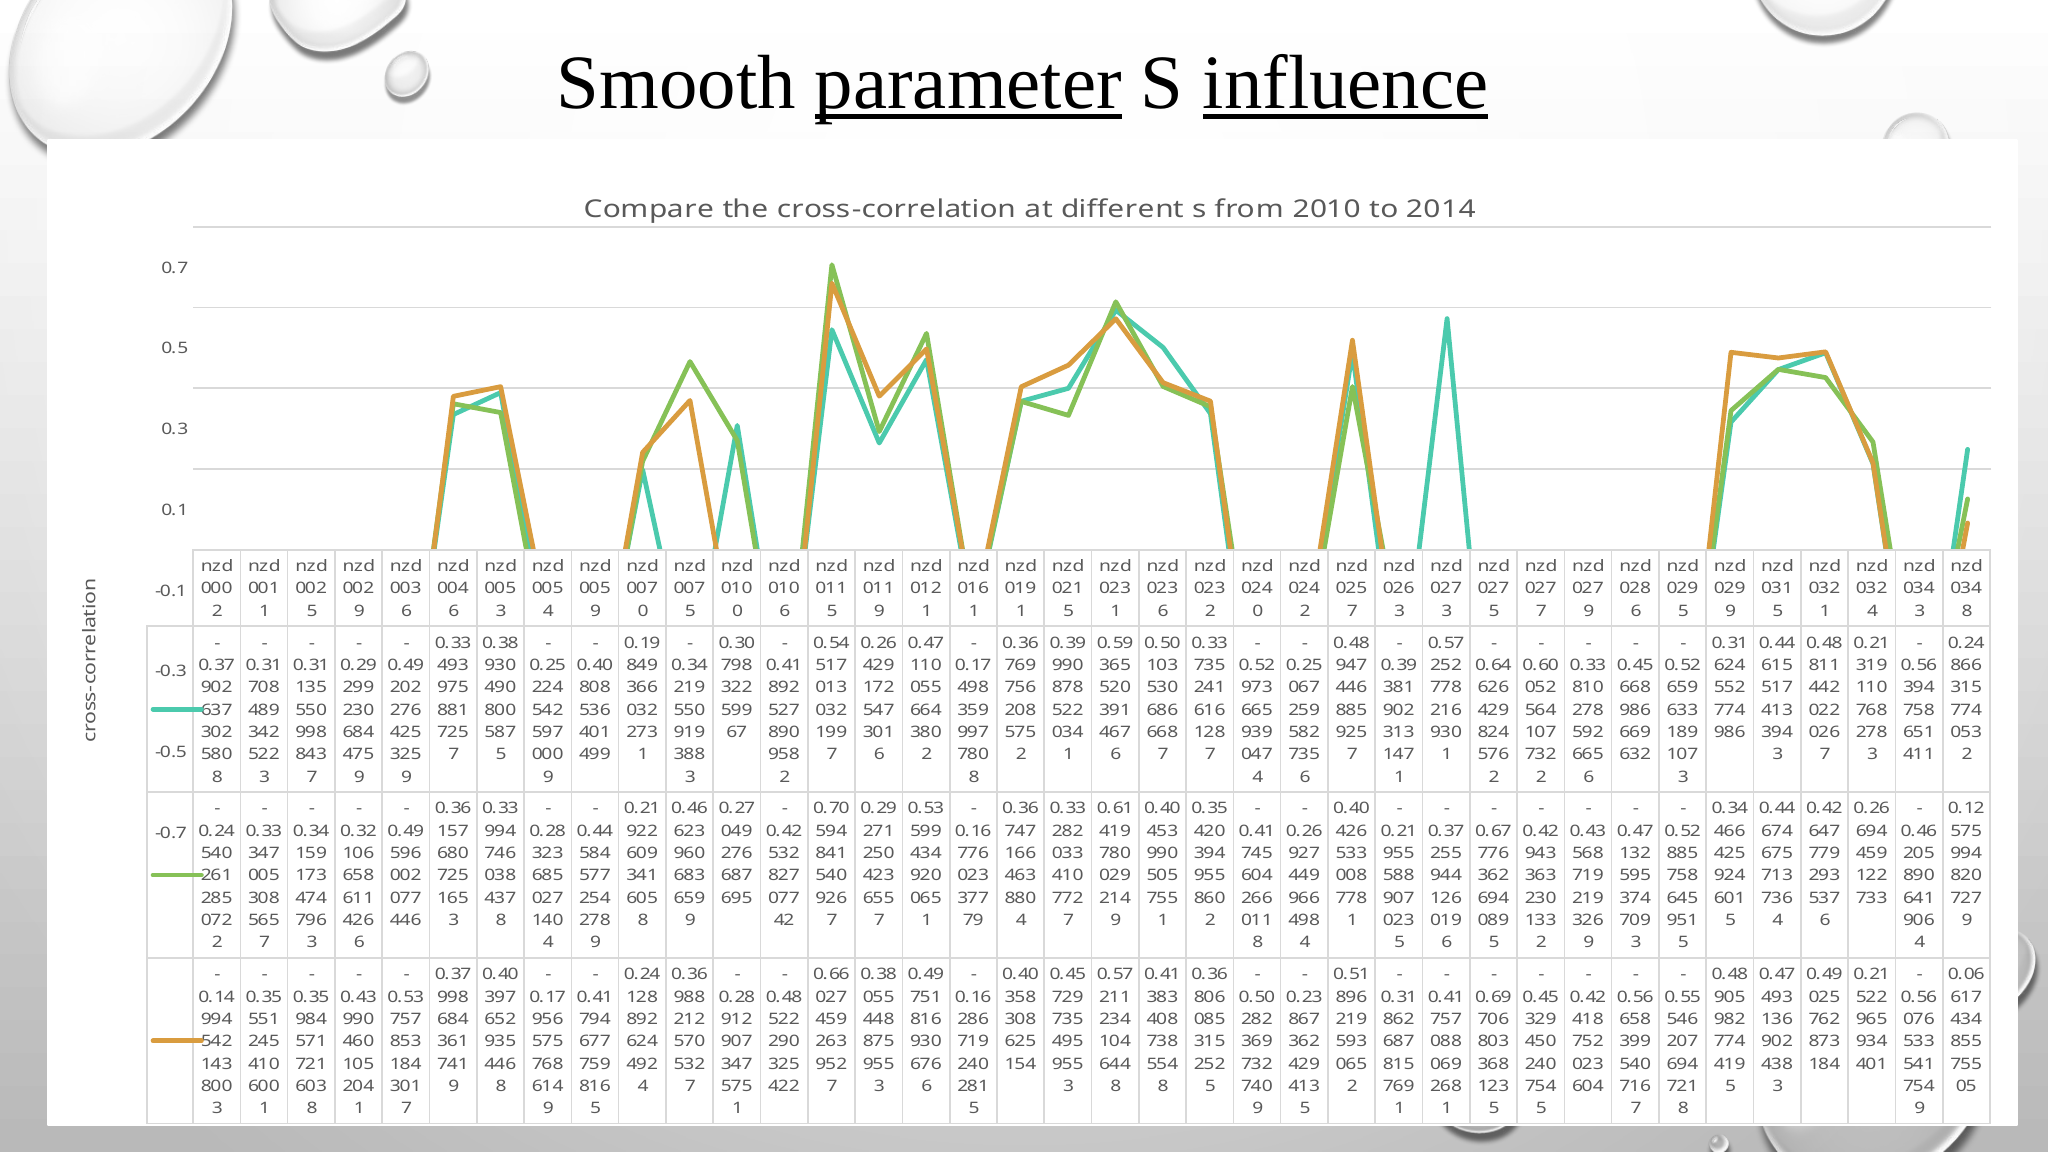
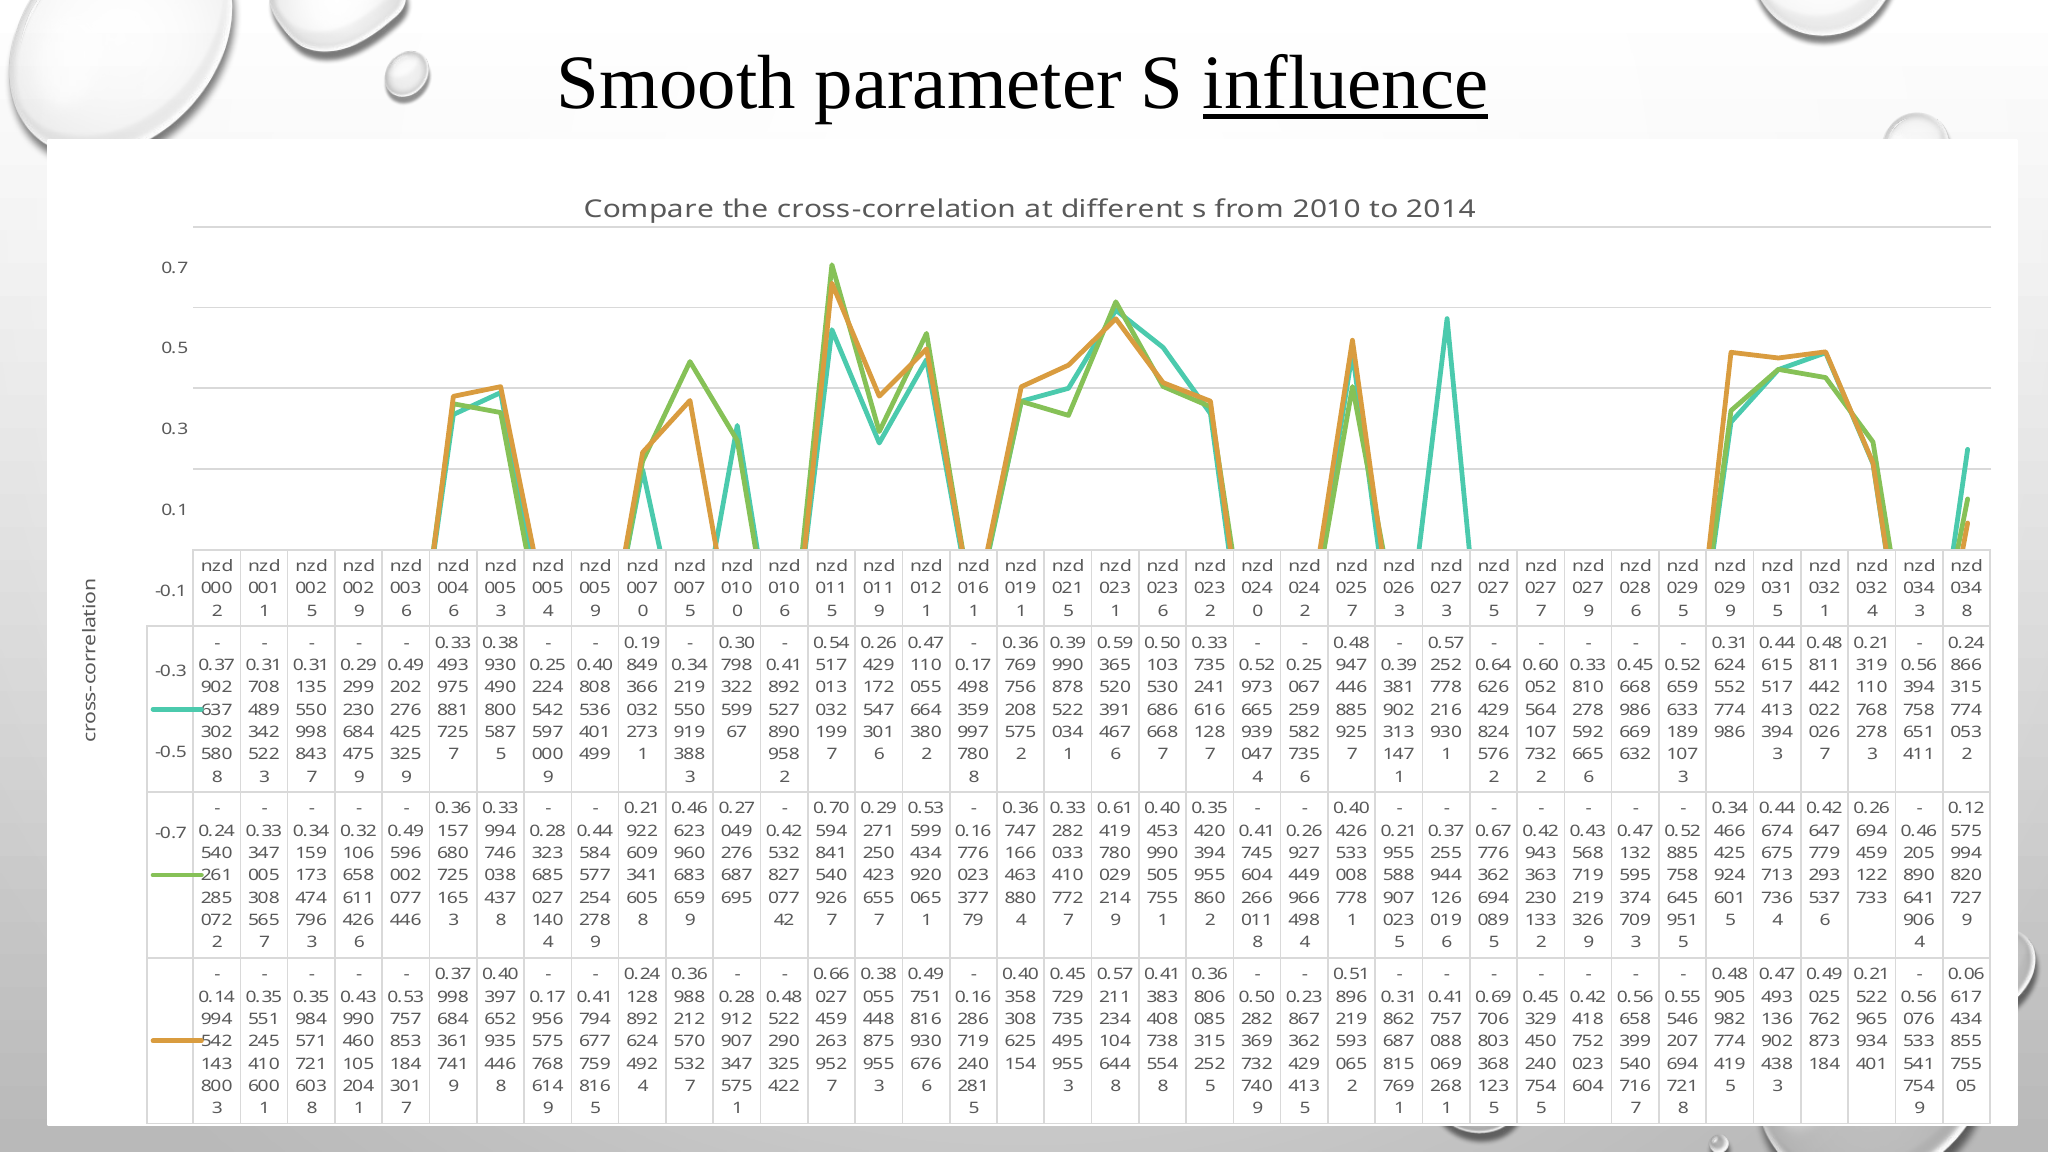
parameter underline: present -> none
